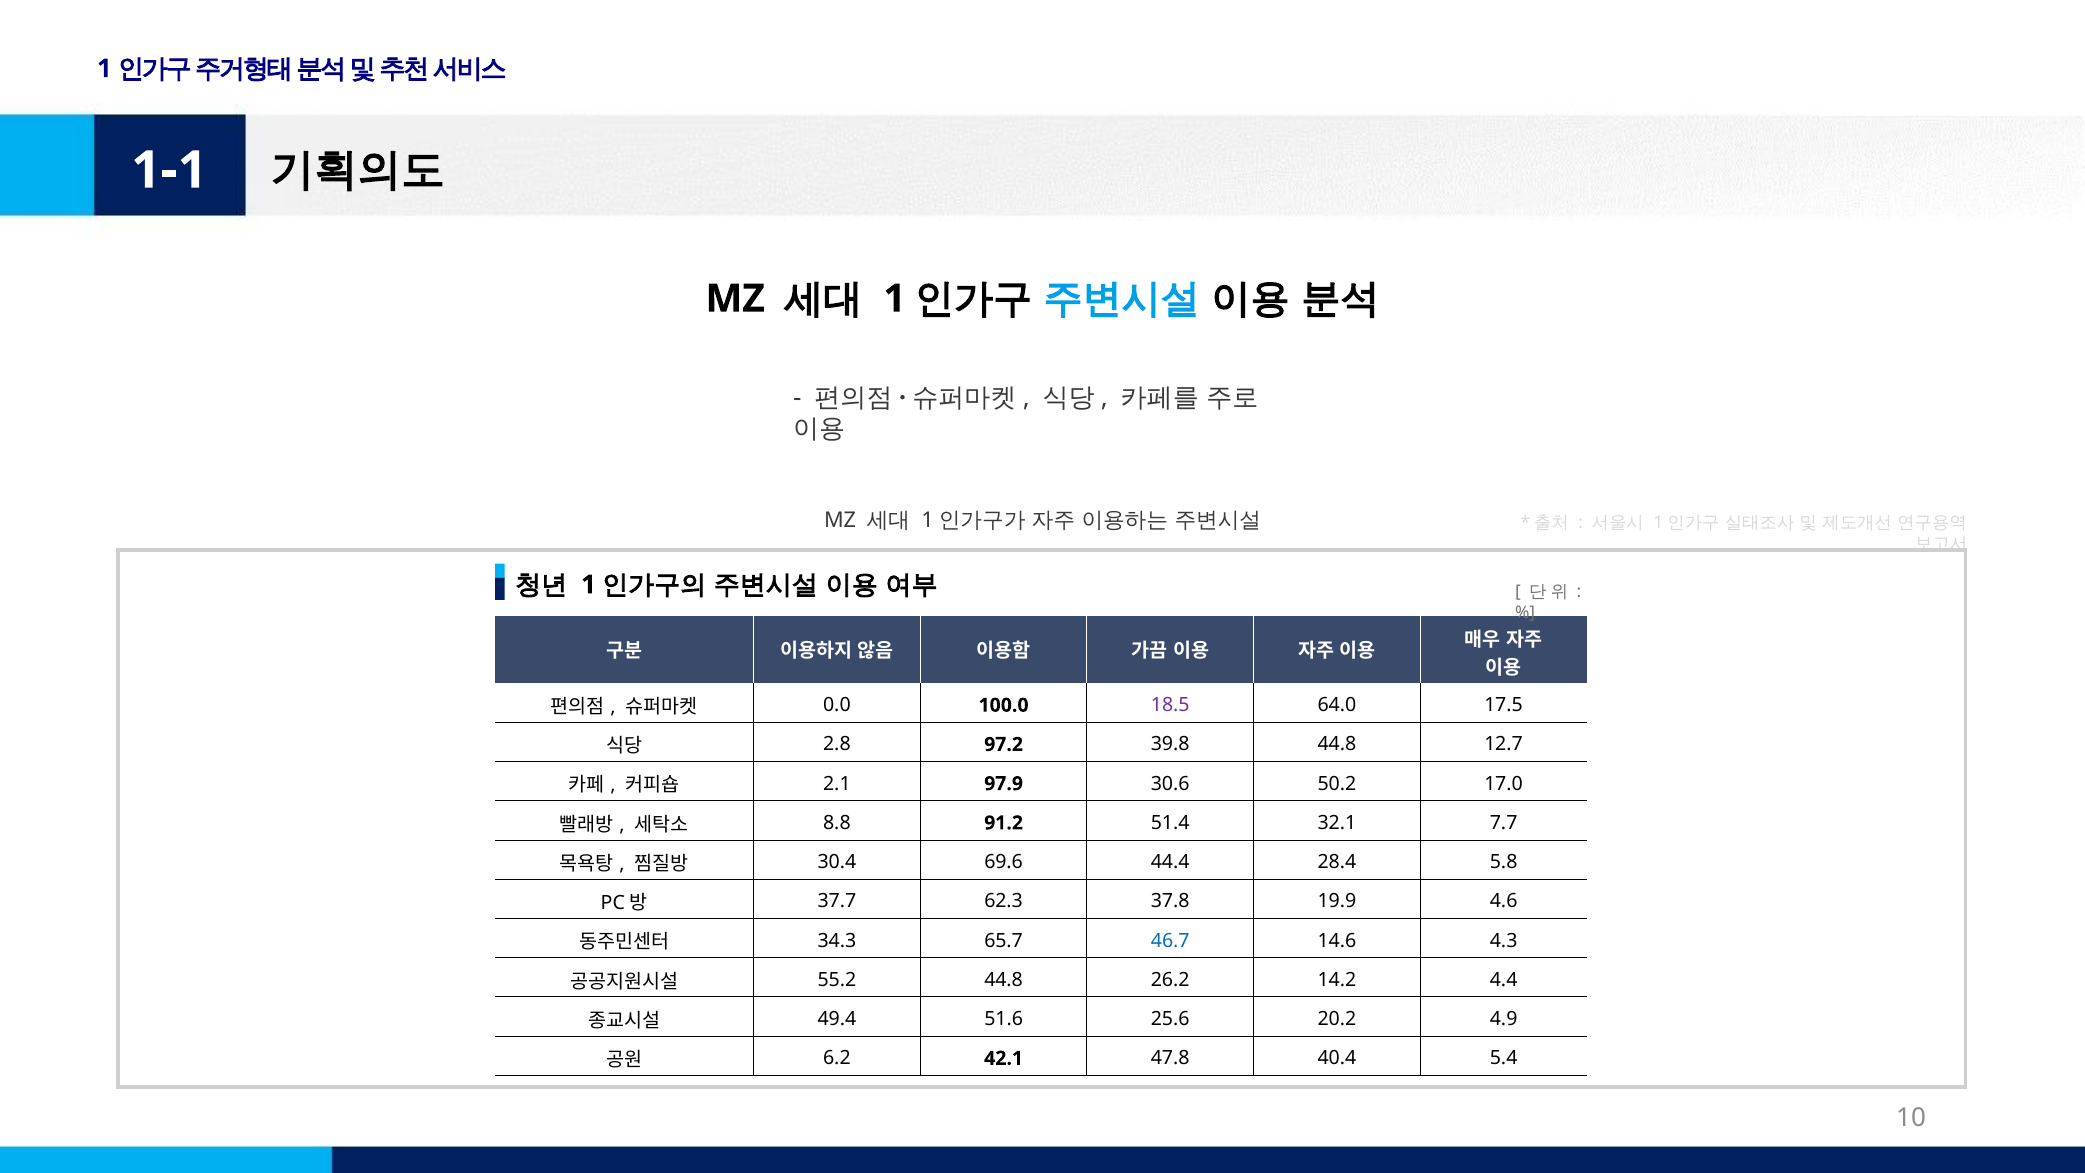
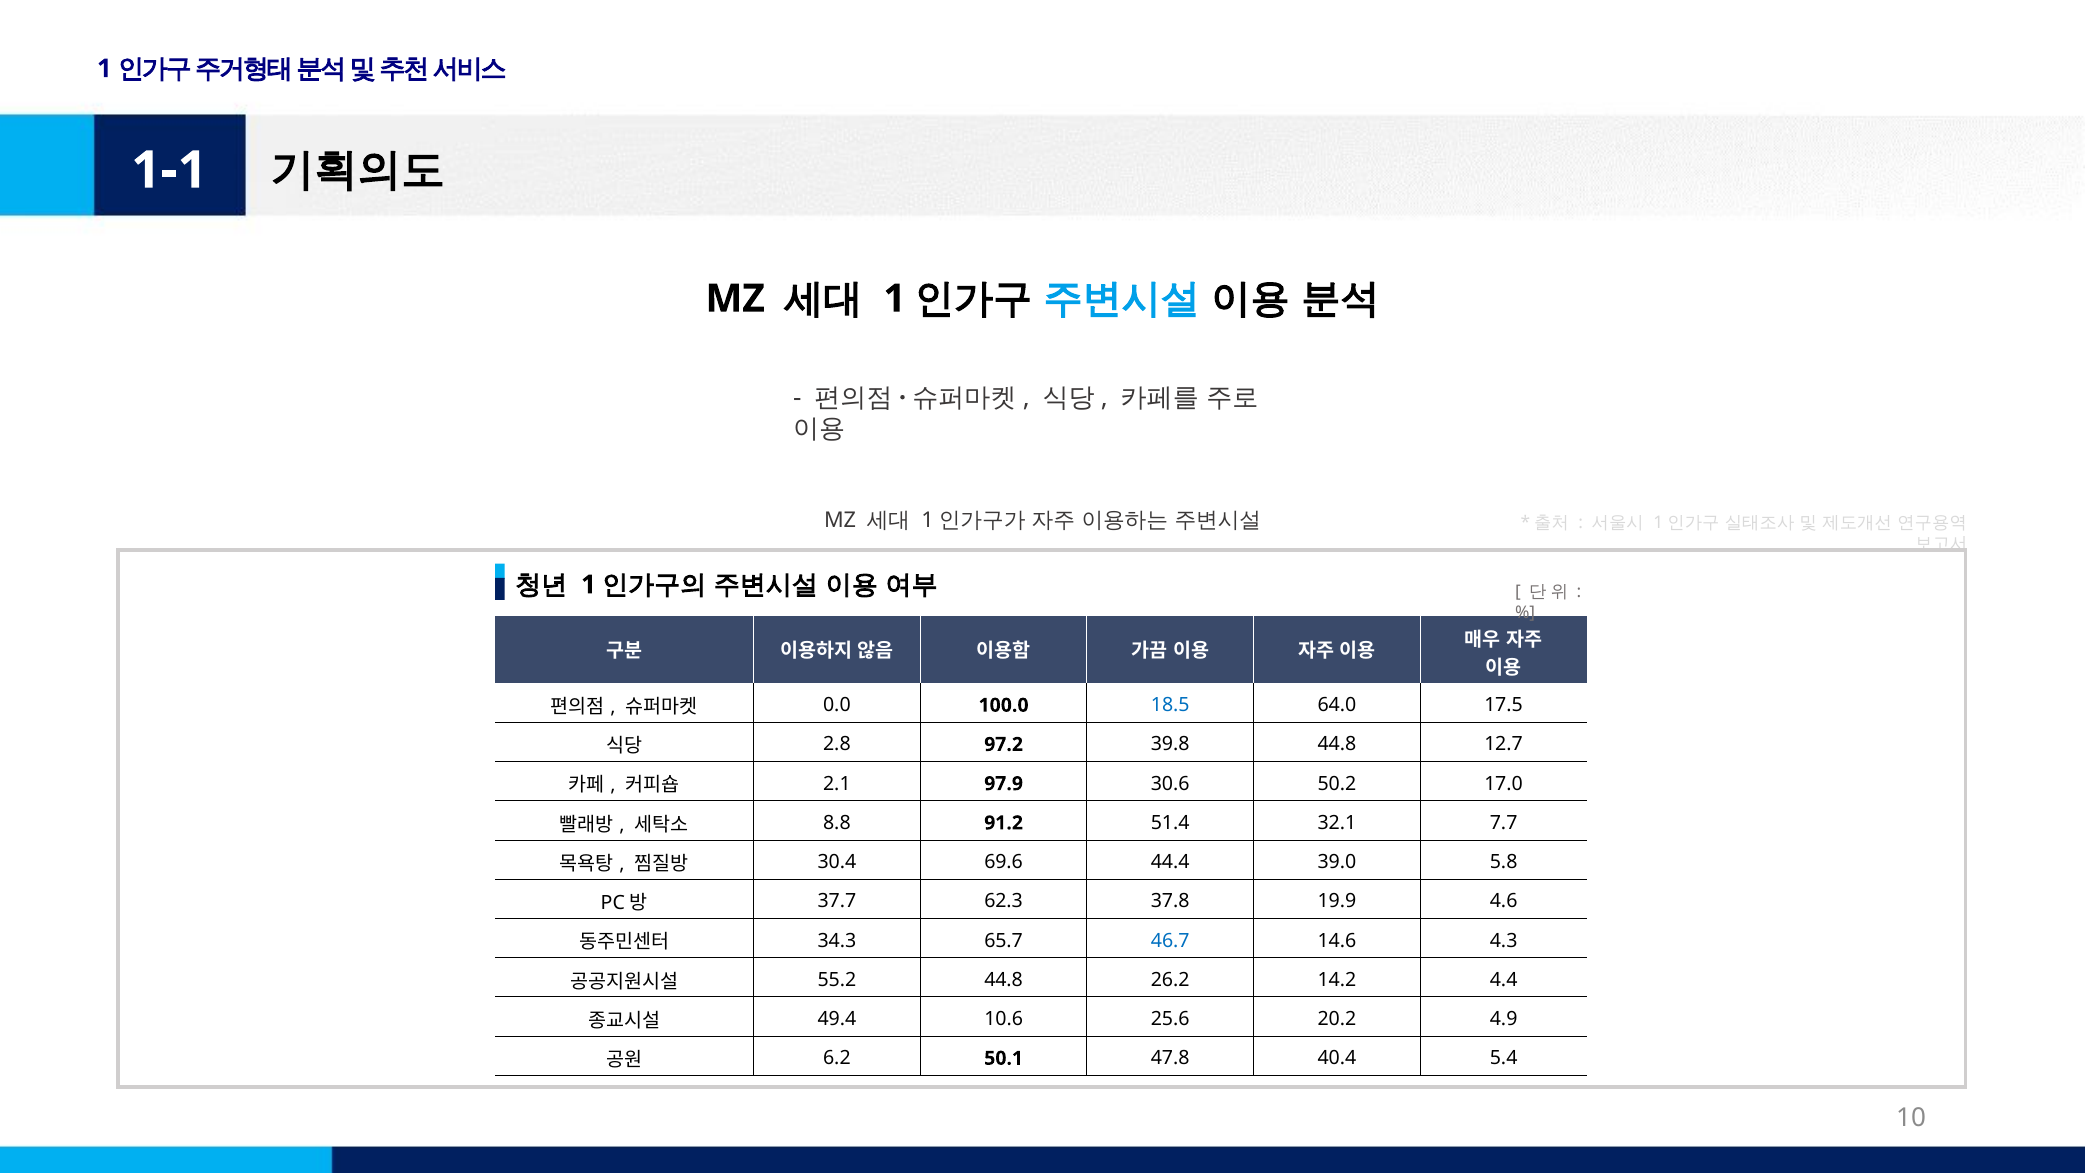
18.5 colour: purple -> blue
28.4: 28.4 -> 39.0
51.6: 51.6 -> 10.6
42.1: 42.1 -> 50.1
